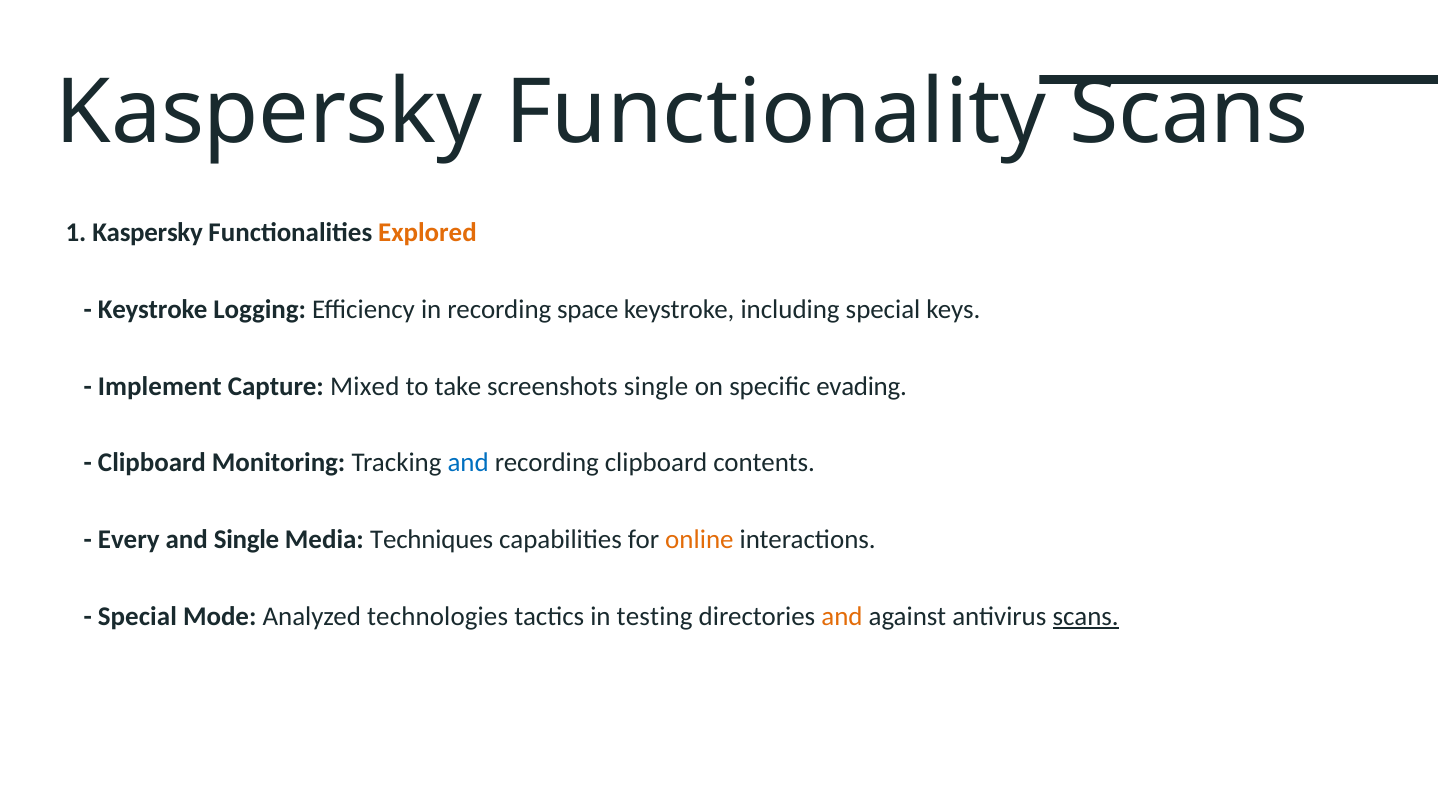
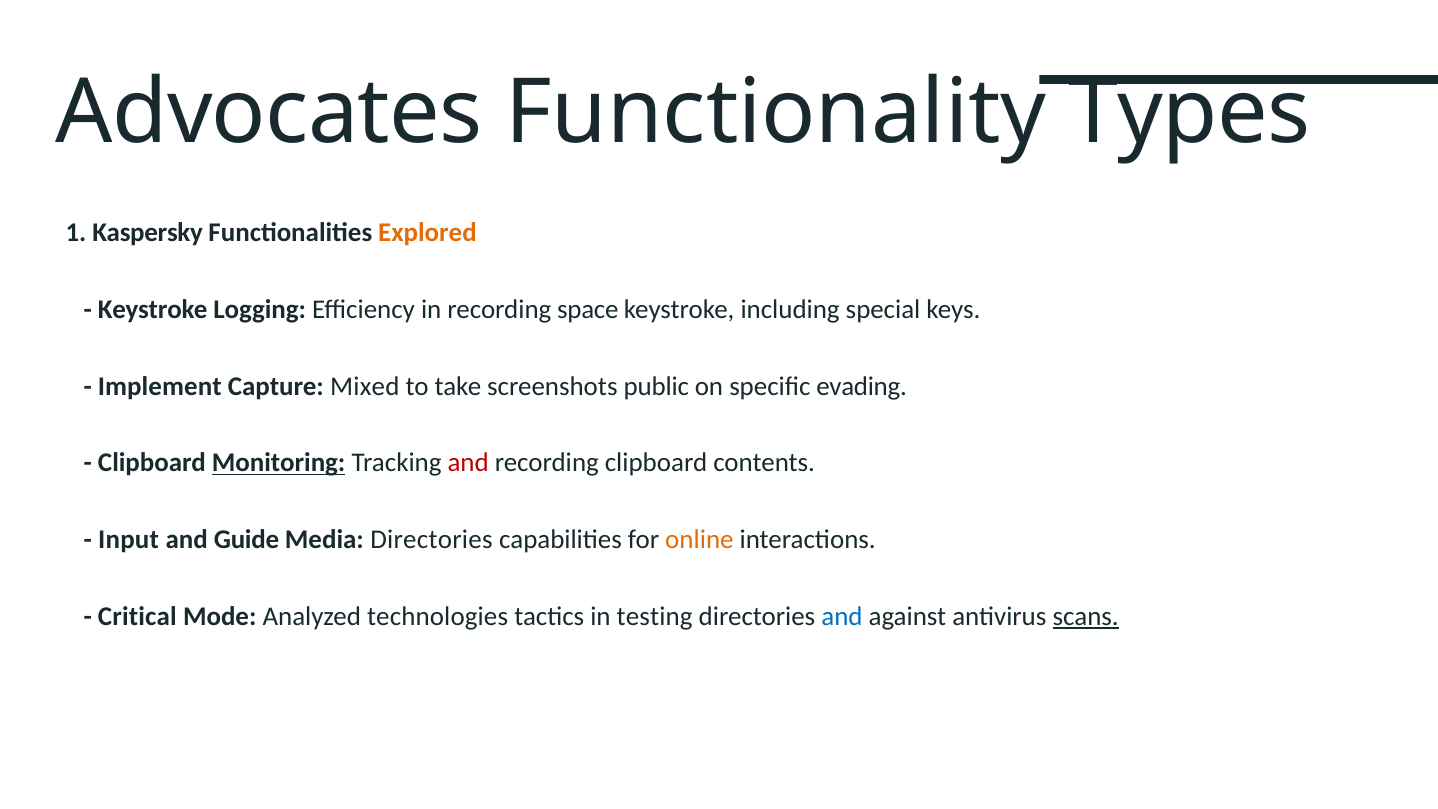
Kaspersky at (269, 113): Kaspersky -> Advocates
Functionality Scans: Scans -> Types
screenshots single: single -> public
Monitoring underline: none -> present
and at (468, 463) colour: blue -> red
Every: Every -> Input
and Single: Single -> Guide
Media Techniques: Techniques -> Directories
Special at (137, 616): Special -> Critical
and at (842, 616) colour: orange -> blue
